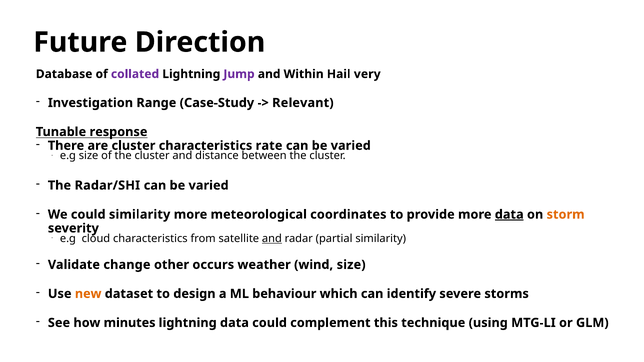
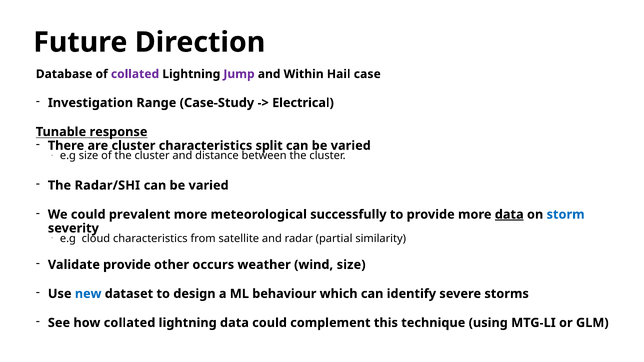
very: very -> case
Relevant: Relevant -> Electrical
rate: rate -> split
could similarity: similarity -> prevalent
coordinates: coordinates -> successfully
storm colour: orange -> blue
and at (272, 239) underline: present -> none
Validate change: change -> provide
new colour: orange -> blue
how minutes: minutes -> collated
